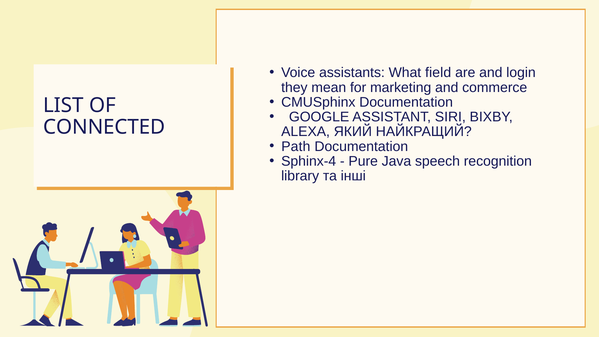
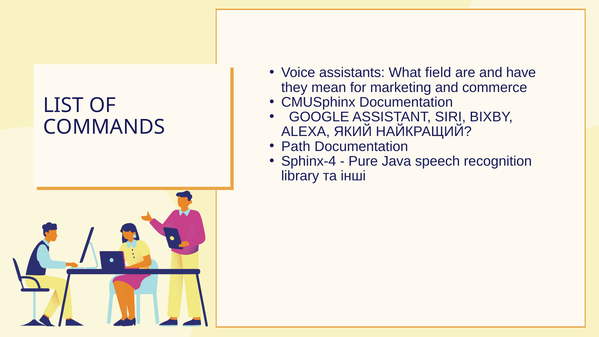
login: login -> have
CONNECTED: CONNECTED -> COMMANDS
